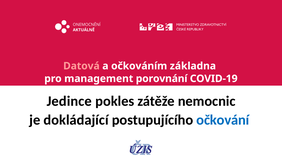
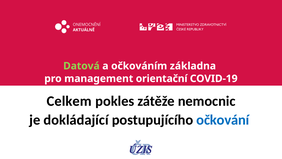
Datová colour: pink -> light green
porovnání: porovnání -> orientační
Jedince: Jedince -> Celkem
